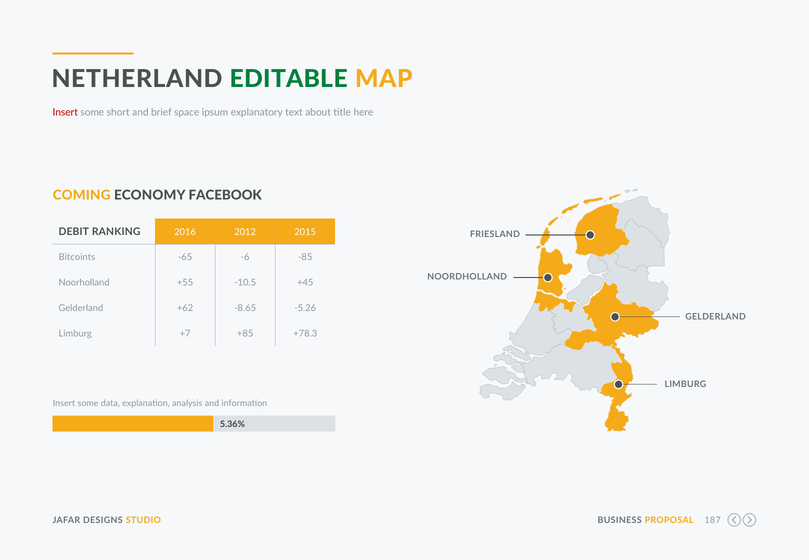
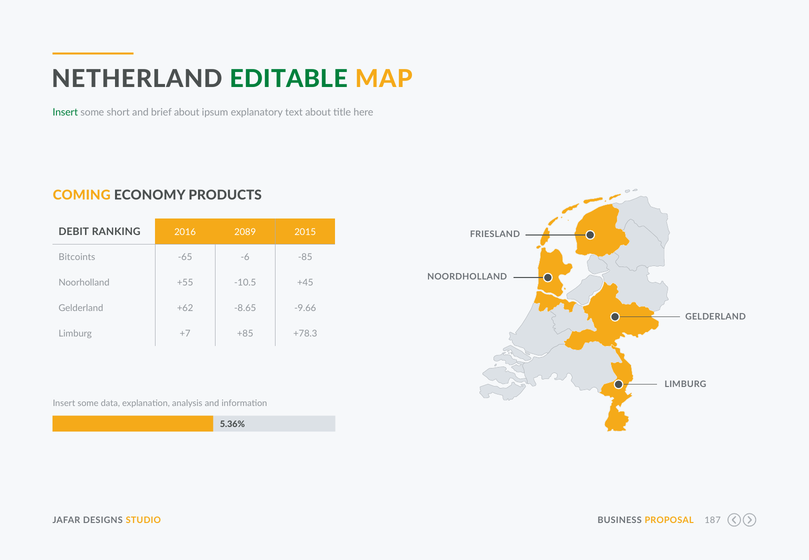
Insert at (65, 113) colour: red -> green
brief space: space -> about
FACEBOOK: FACEBOOK -> PRODUCTS
2012: 2012 -> 2089
-5.26: -5.26 -> -9.66
